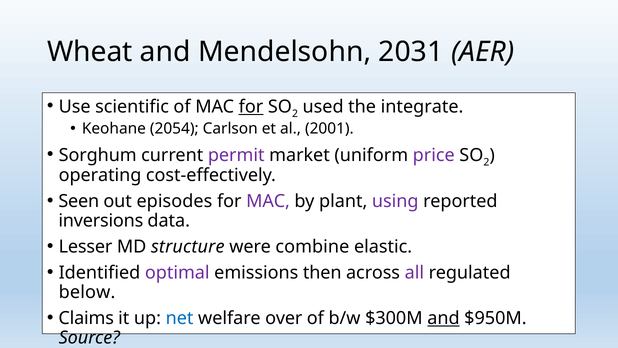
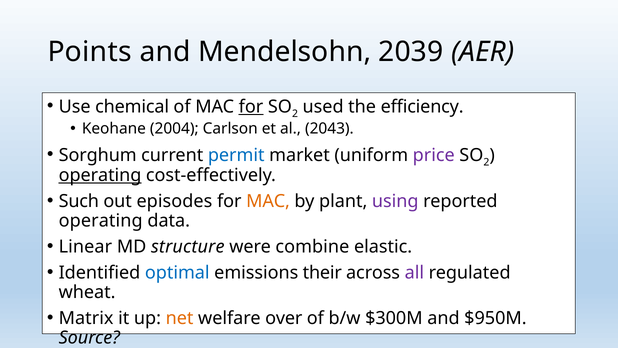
Wheat: Wheat -> Points
2031: 2031 -> 2039
scientific: scientific -> chemical
integrate: integrate -> efficiency
2054: 2054 -> 2004
2001: 2001 -> 2043
permit colour: purple -> blue
operating at (100, 175) underline: none -> present
Seen: Seen -> Such
MAC at (268, 201) colour: purple -> orange
inversions at (101, 221): inversions -> operating
Lesser: Lesser -> Linear
optimal colour: purple -> blue
then: then -> their
below: below -> wheat
Claims: Claims -> Matrix
net colour: blue -> orange
and at (443, 318) underline: present -> none
